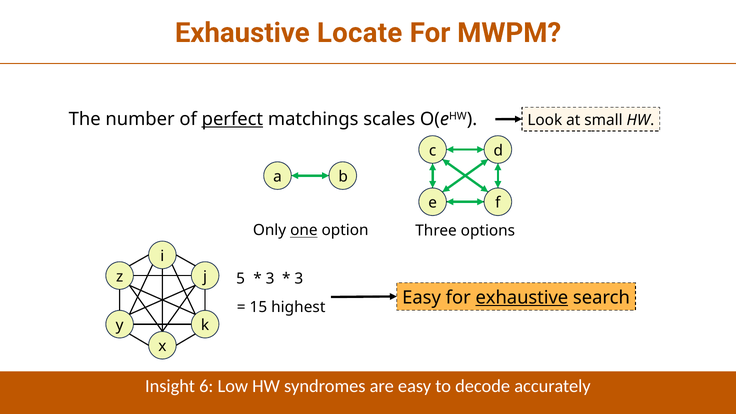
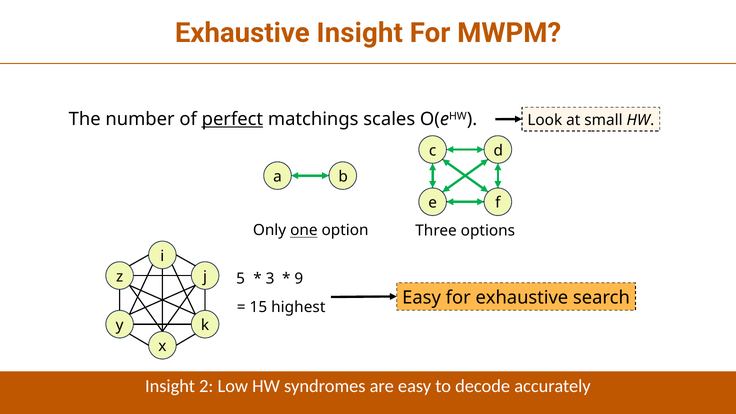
Exhaustive Locate: Locate -> Insight
3 at (299, 279): 3 -> 9
exhaustive at (522, 298) underline: present -> none
6: 6 -> 2
